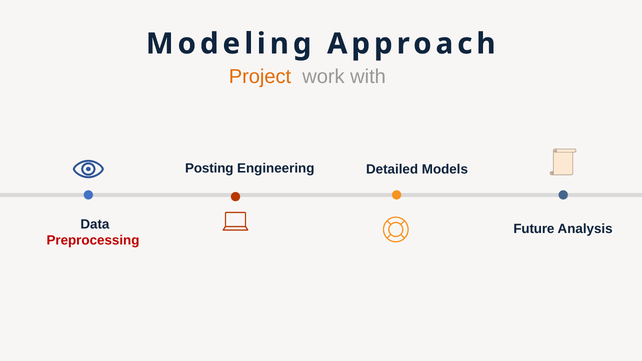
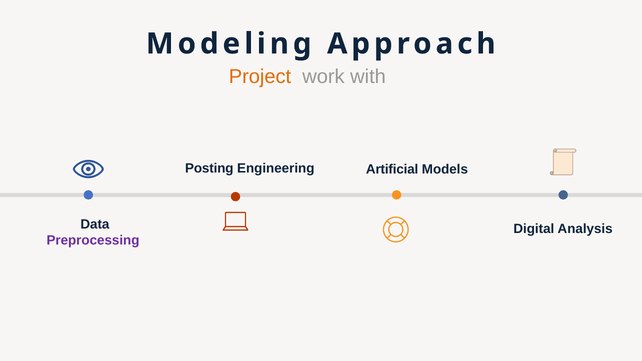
Detailed: Detailed -> Artificial
Future: Future -> Digital
Preprocessing colour: red -> purple
